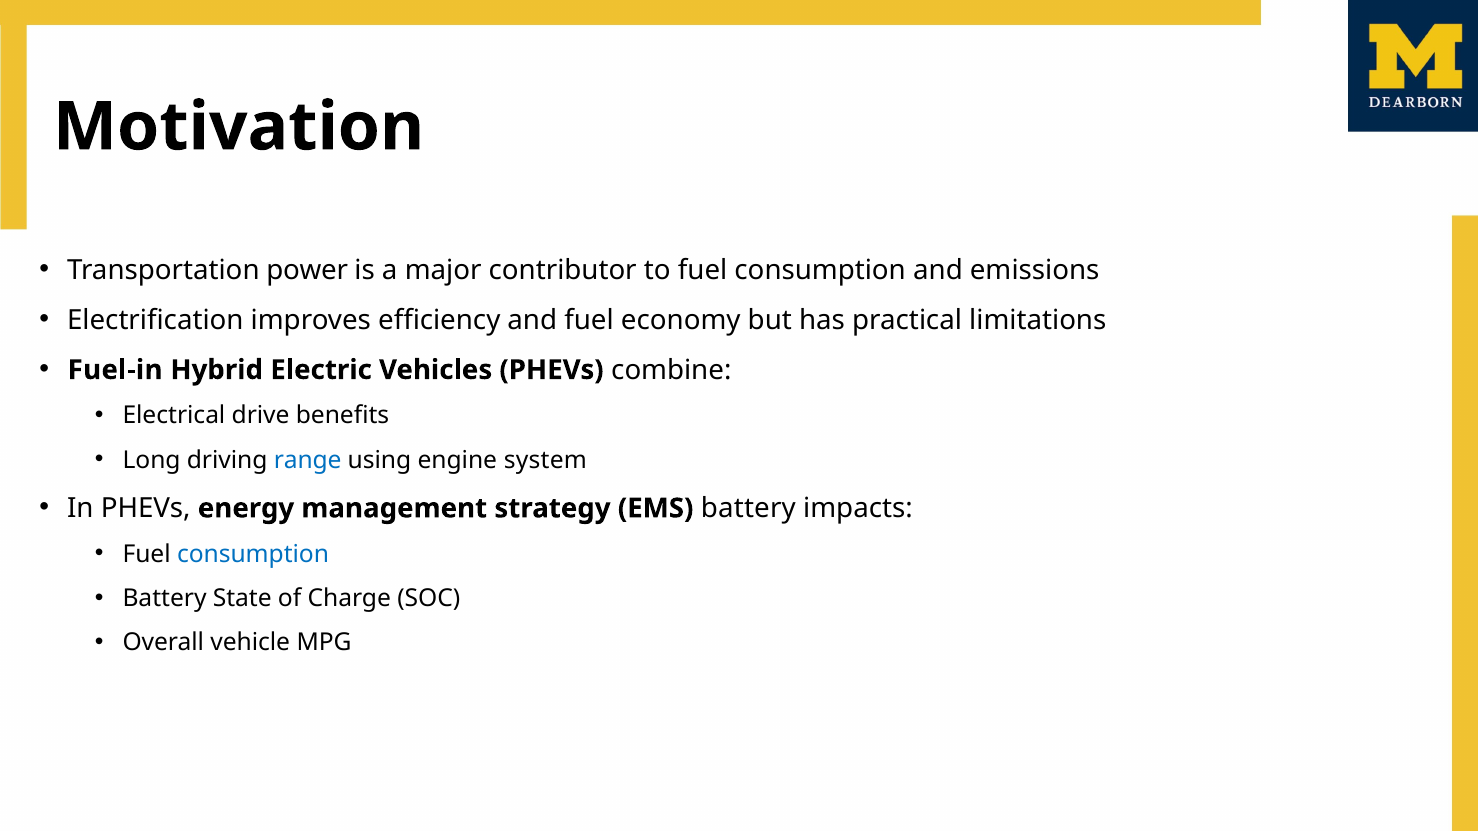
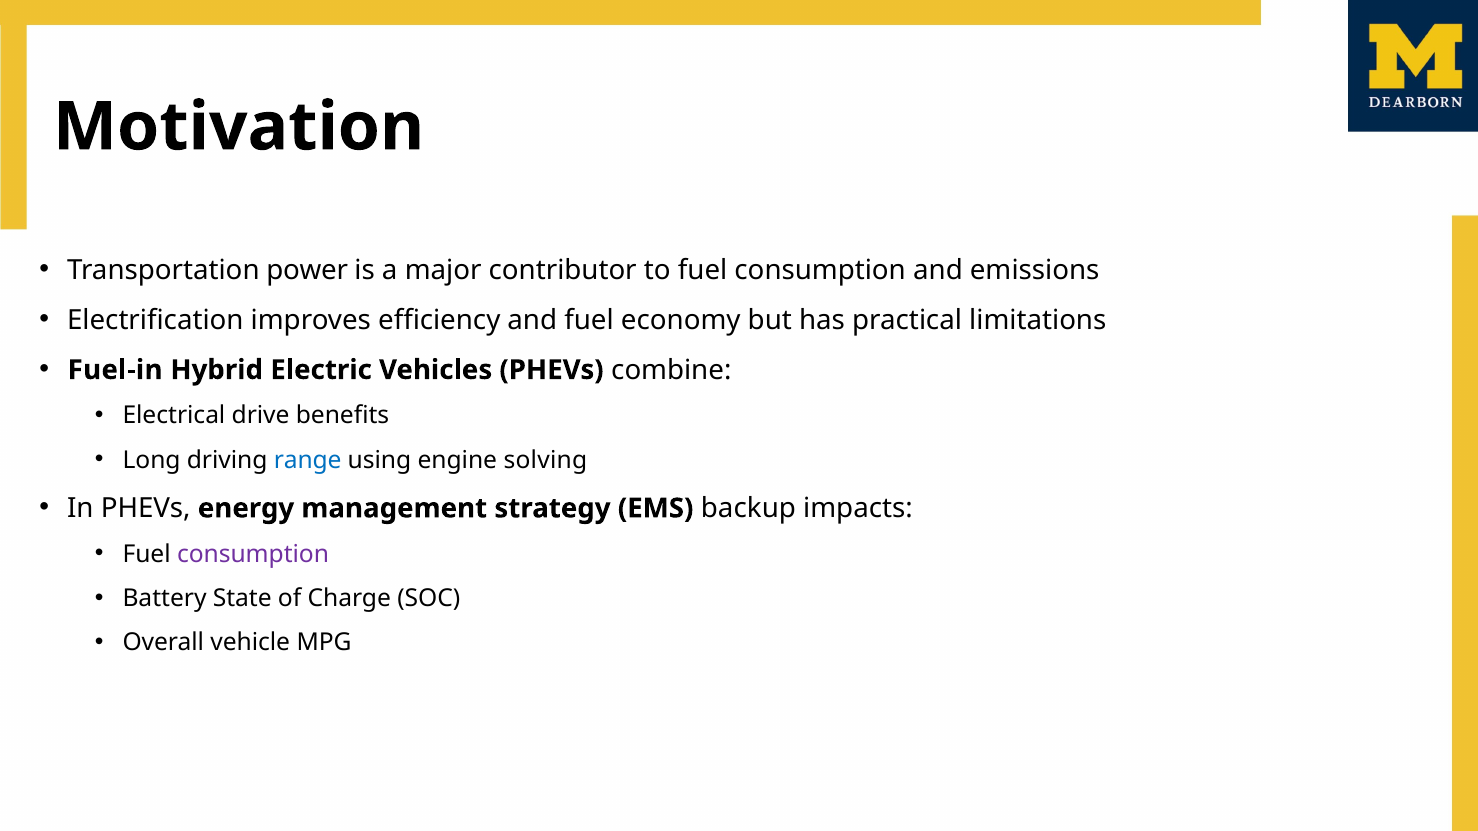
system: system -> solving
EMS battery: battery -> backup
consumption at (253, 554) colour: blue -> purple
